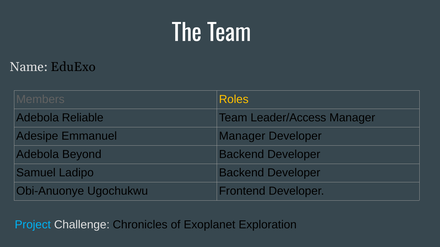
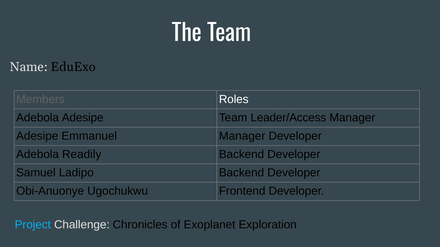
Roles colour: yellow -> white
Adebola Reliable: Reliable -> Adesipe
Beyond: Beyond -> Readily
